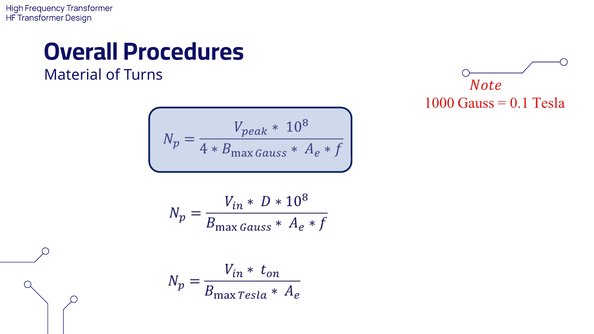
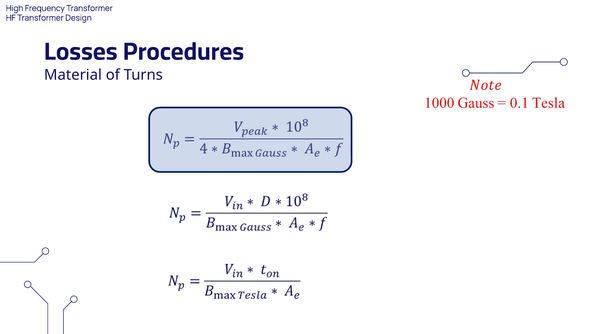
Overall: Overall -> Losses
